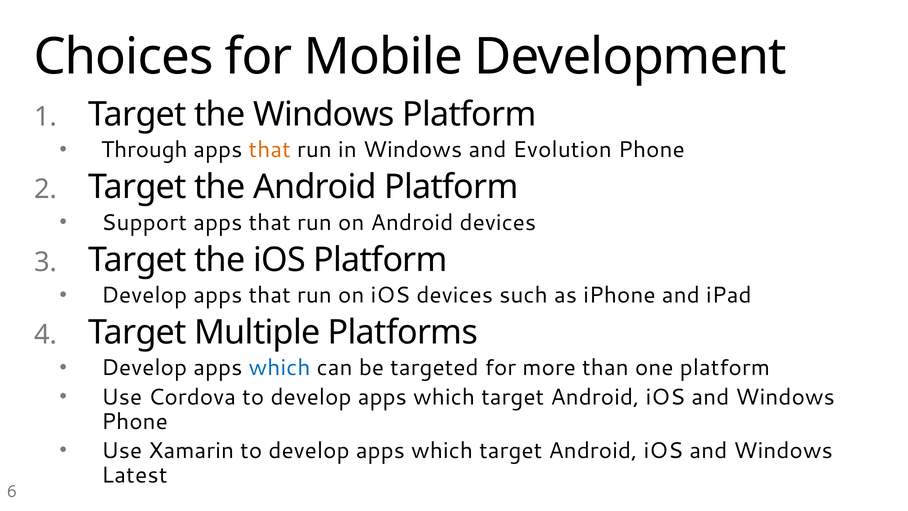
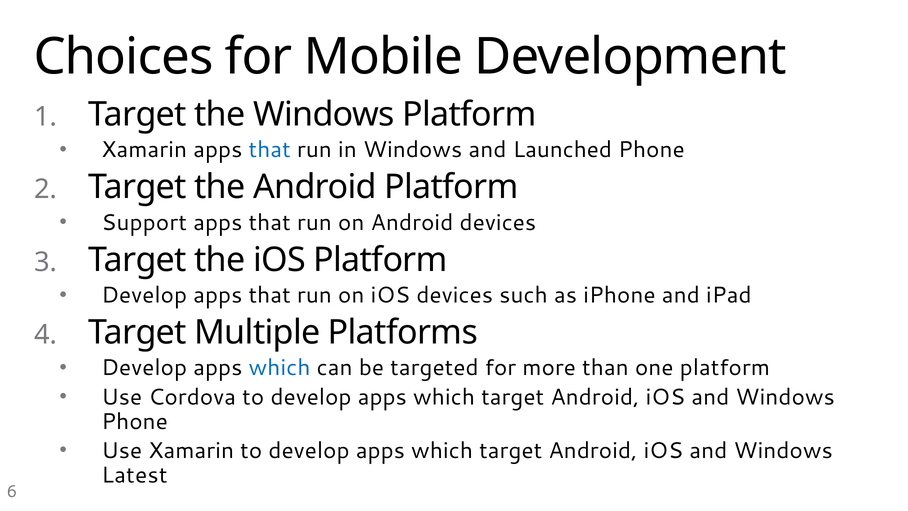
Through at (144, 150): Through -> Xamarin
that at (270, 150) colour: orange -> blue
Evolution: Evolution -> Launched
